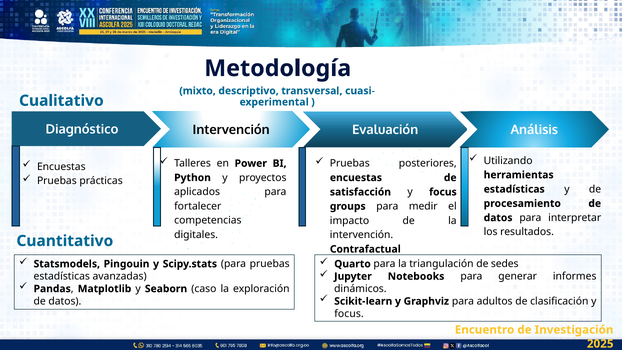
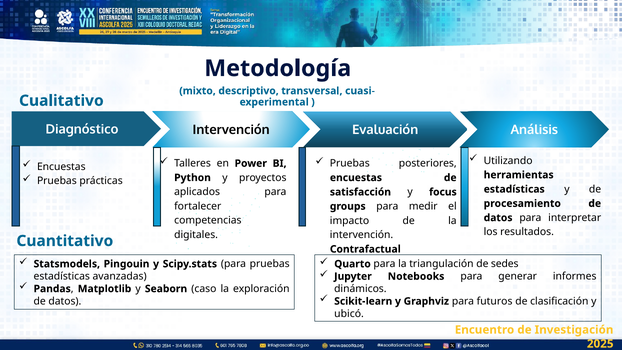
adultos: adultos -> futuros
focus at (349, 314): focus -> ubicó
